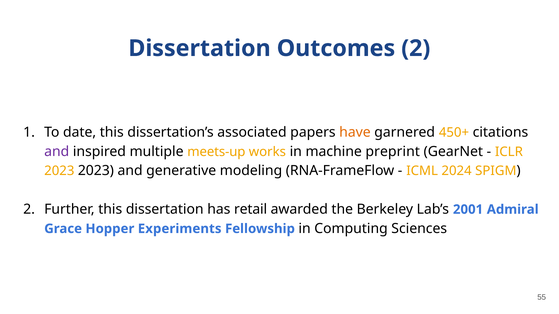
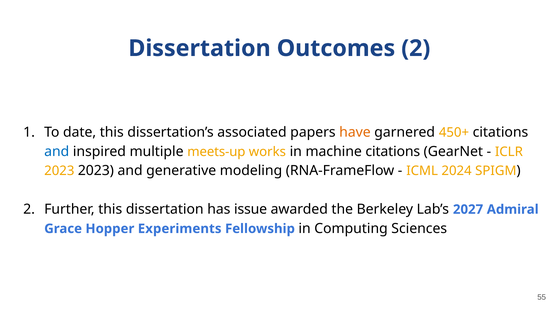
and at (57, 152) colour: purple -> blue
machine preprint: preprint -> citations
retail: retail -> issue
2001: 2001 -> 2027
